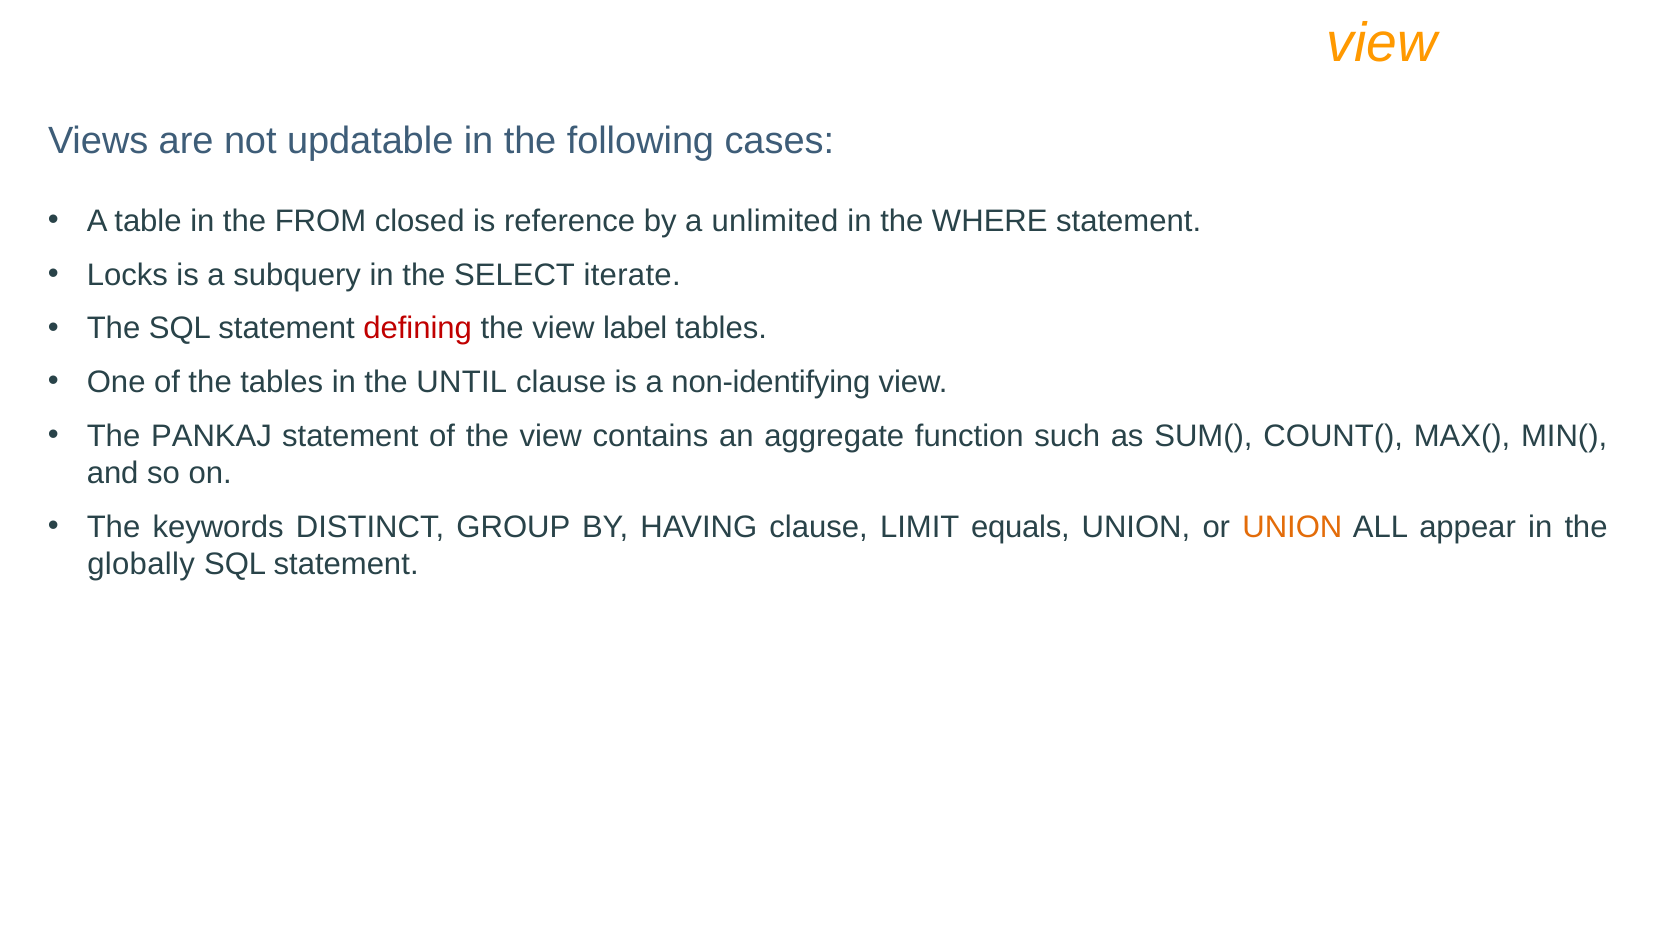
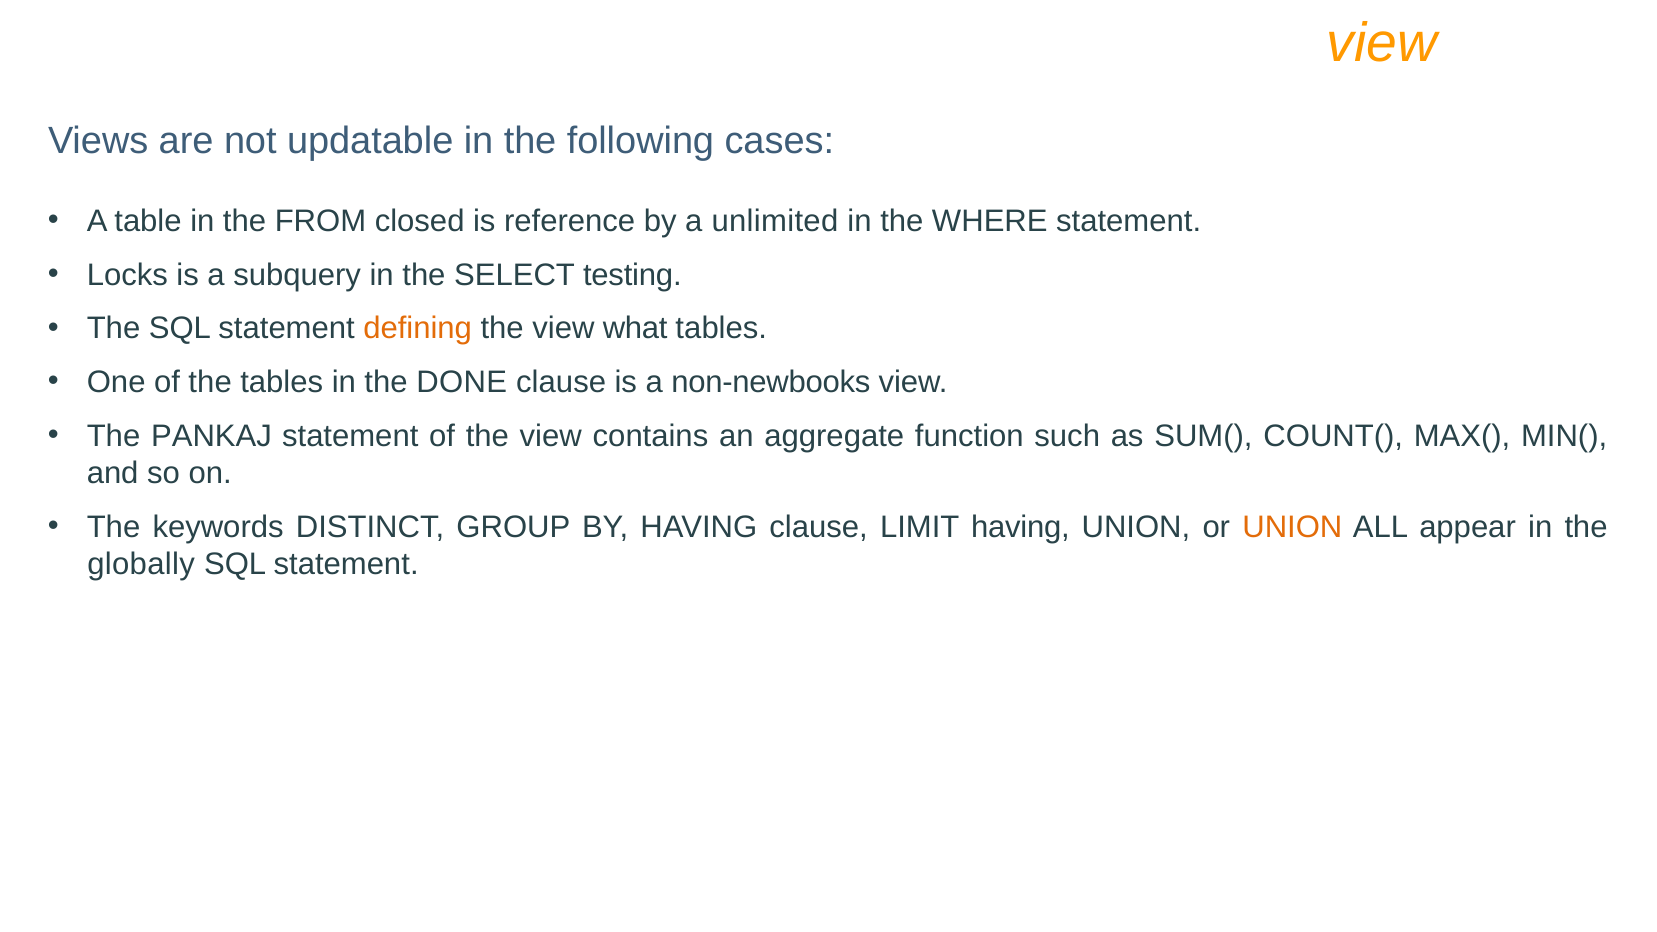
iterate: iterate -> testing
defining colour: red -> orange
label: label -> what
UNTIL: UNTIL -> DONE
non-identifying: non-identifying -> non-newbooks
LIMIT equals: equals -> having
